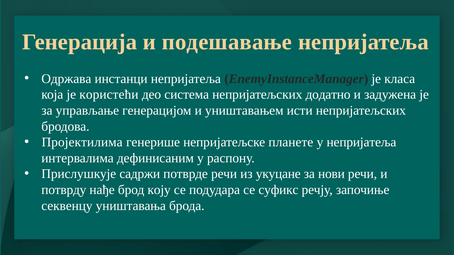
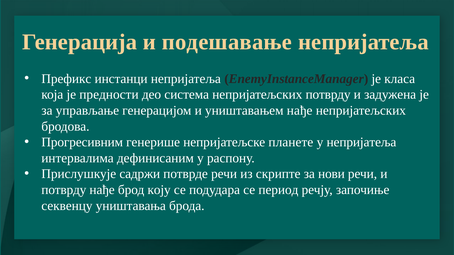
Одржава: Одржава -> Префикс
користећи: користећи -> предности
непријатељских додатно: додатно -> потврду
уништавањем исти: исти -> нађе
Пројектилима: Пројектилима -> Прогресивним
укуцане: укуцане -> скрипте
суфикс: суфикс -> период
